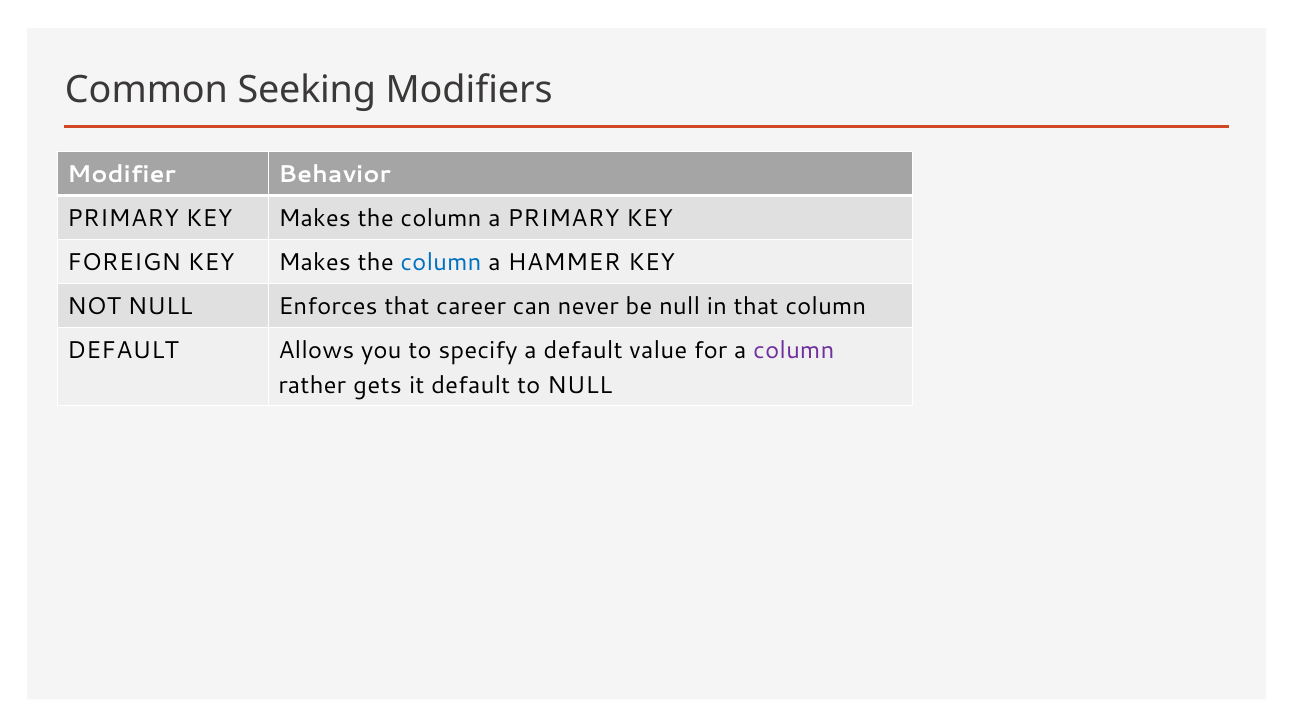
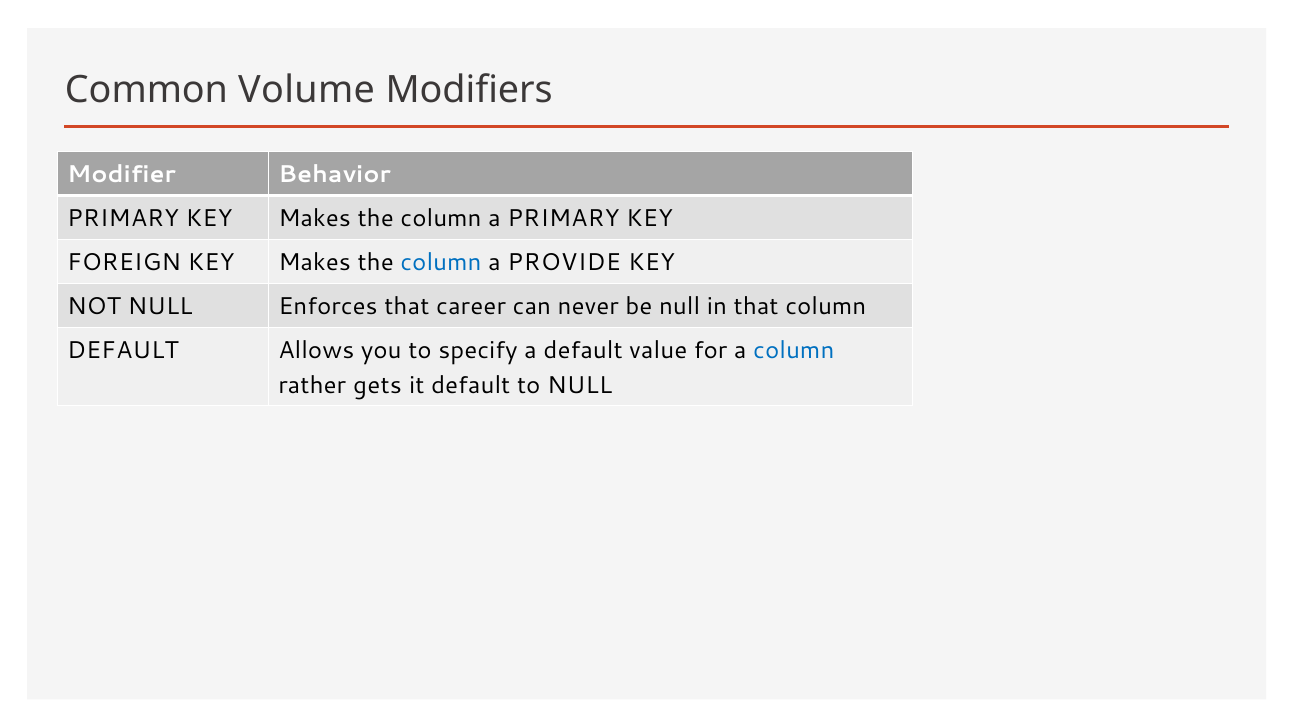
Seeking: Seeking -> Volume
HAMMER: HAMMER -> PROVIDE
column at (794, 351) colour: purple -> blue
